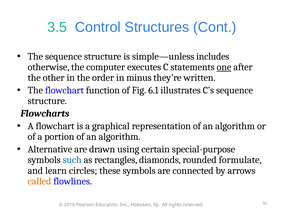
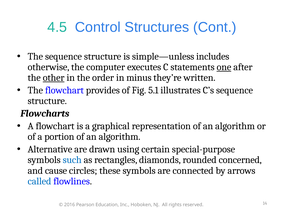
3.5: 3.5 -> 4.5
other underline: none -> present
function: function -> provides
6.1: 6.1 -> 5.1
formulate: formulate -> concerned
learn: learn -> cause
called colour: orange -> blue
